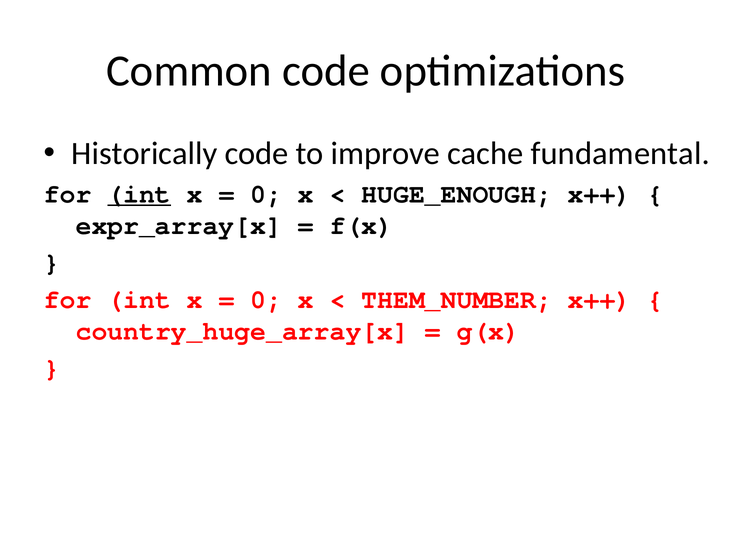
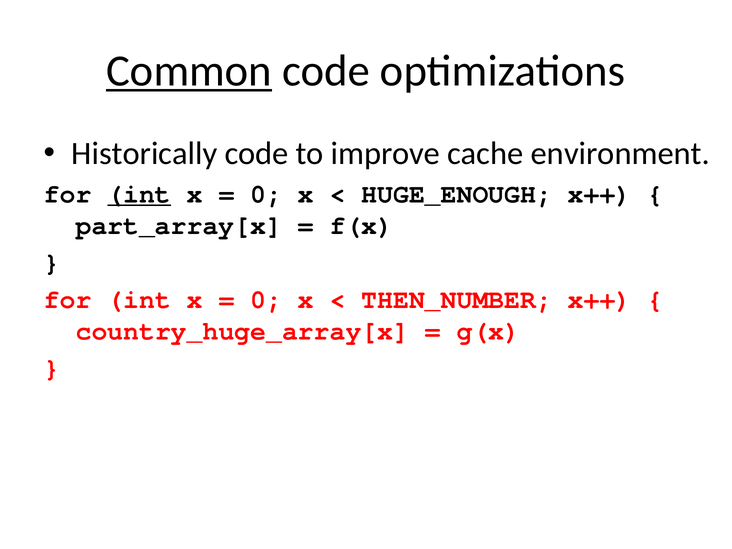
Common underline: none -> present
fundamental: fundamental -> environment
expr_array[x: expr_array[x -> part_array[x
THEM_NUMBER: THEM_NUMBER -> THEN_NUMBER
